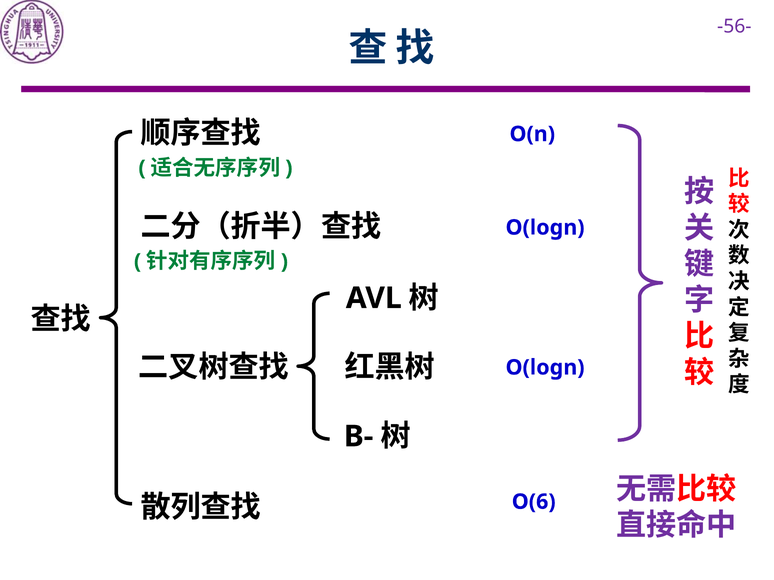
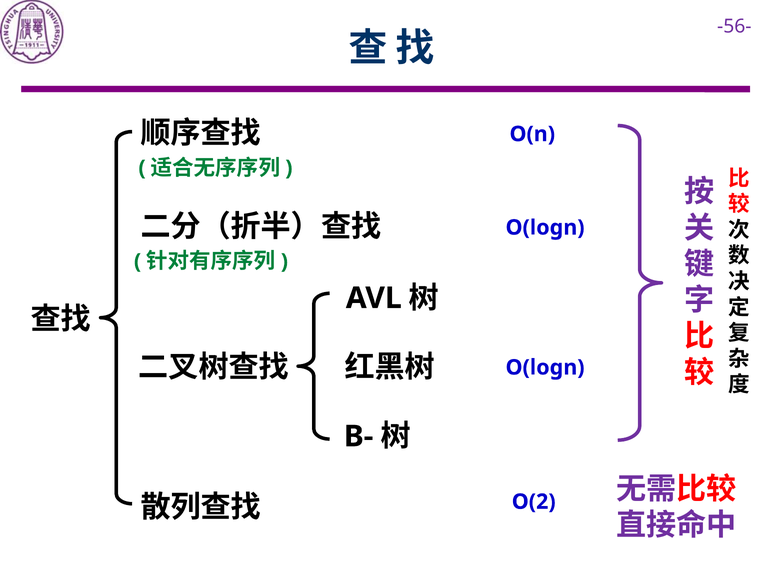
O(6: O(6 -> O(2
